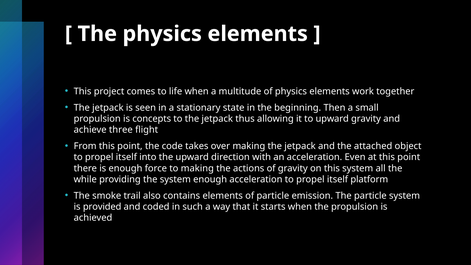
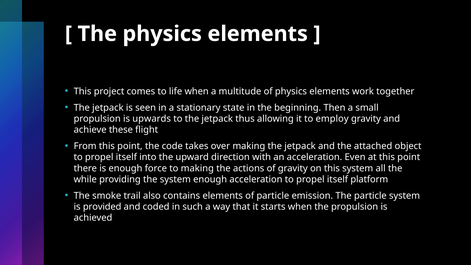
concepts: concepts -> upwards
to upward: upward -> employ
three: three -> these
